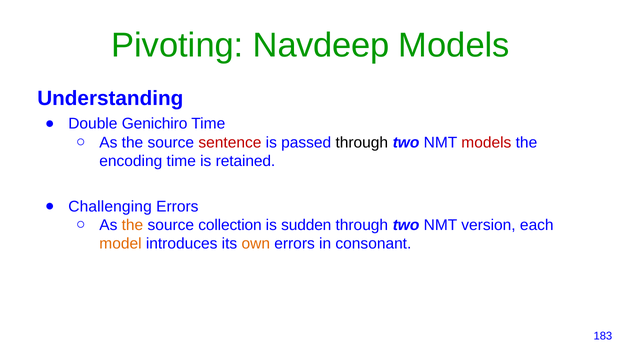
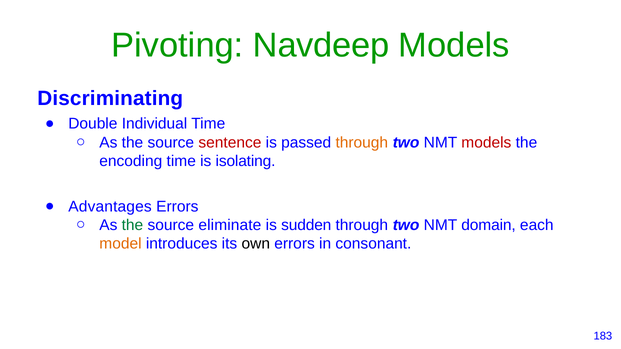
Understanding: Understanding -> Discriminating
Genichiro: Genichiro -> Individual
through at (362, 143) colour: black -> orange
retained: retained -> isolating
Challenging: Challenging -> Advantages
the at (132, 225) colour: orange -> green
collection: collection -> eliminate
version: version -> domain
own colour: orange -> black
